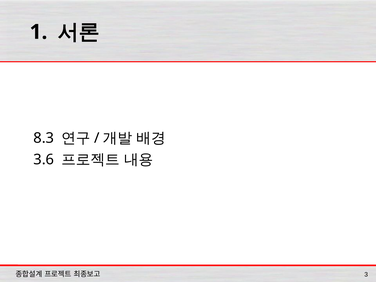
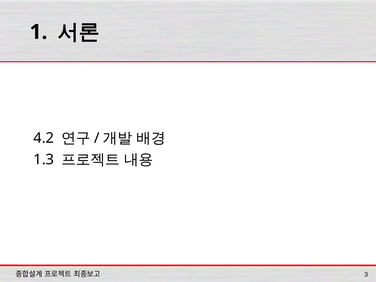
8.3: 8.3 -> 4.2
3.6: 3.6 -> 1.3
